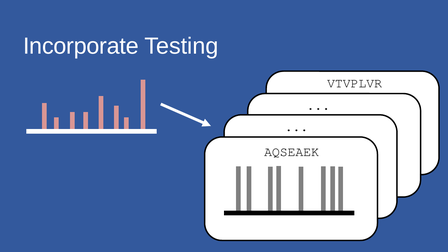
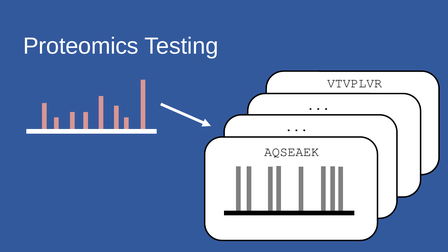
Incorporate: Incorporate -> Proteomics
